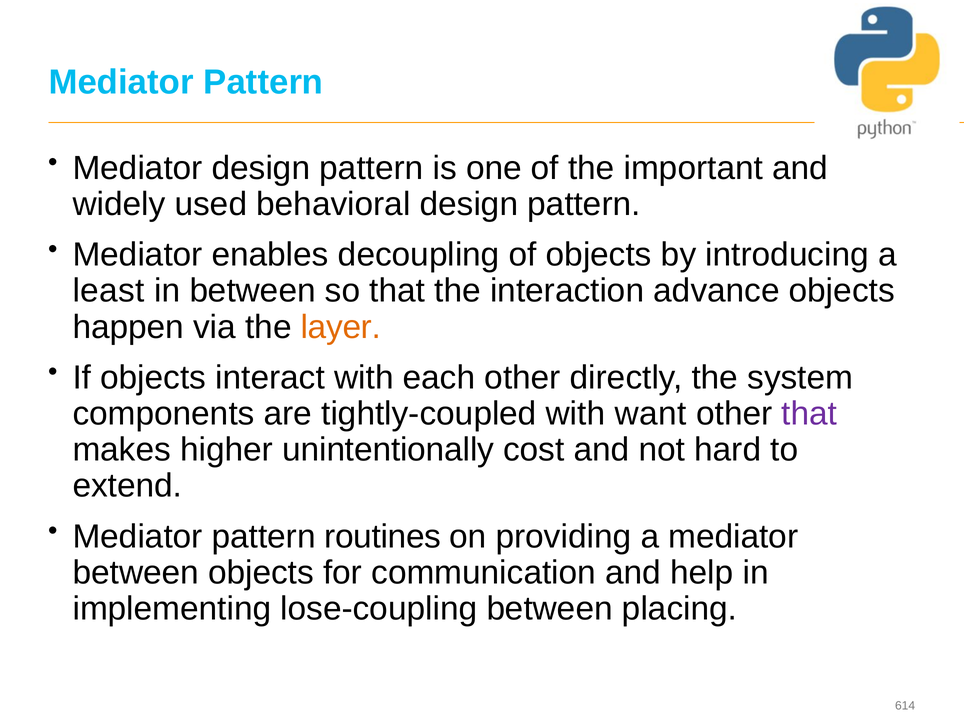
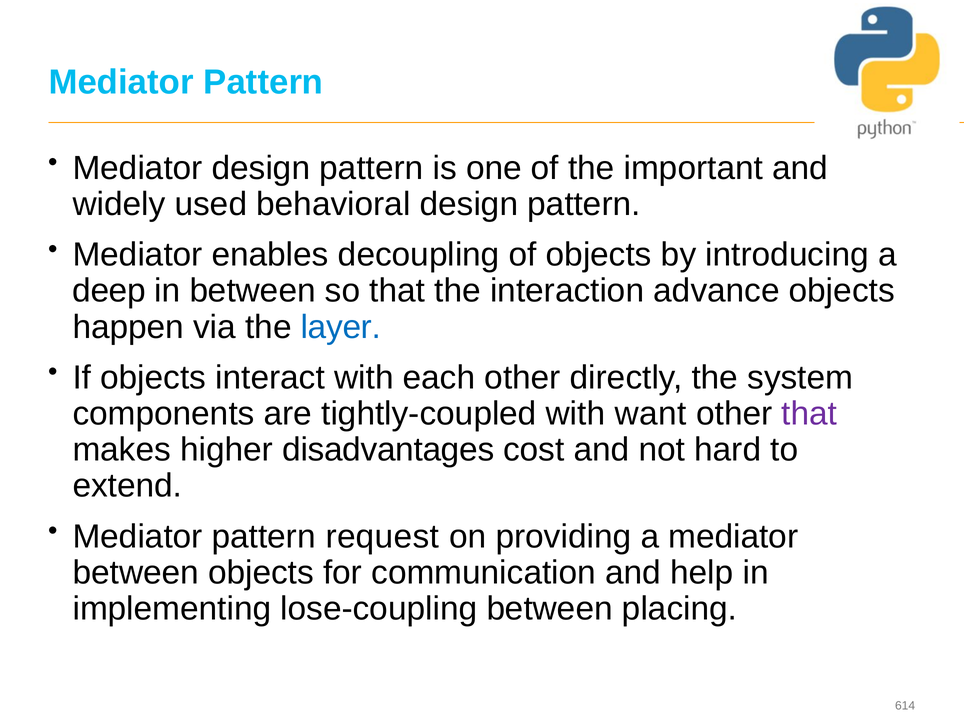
least: least -> deep
layer colour: orange -> blue
unintentionally: unintentionally -> disadvantages
routines: routines -> request
